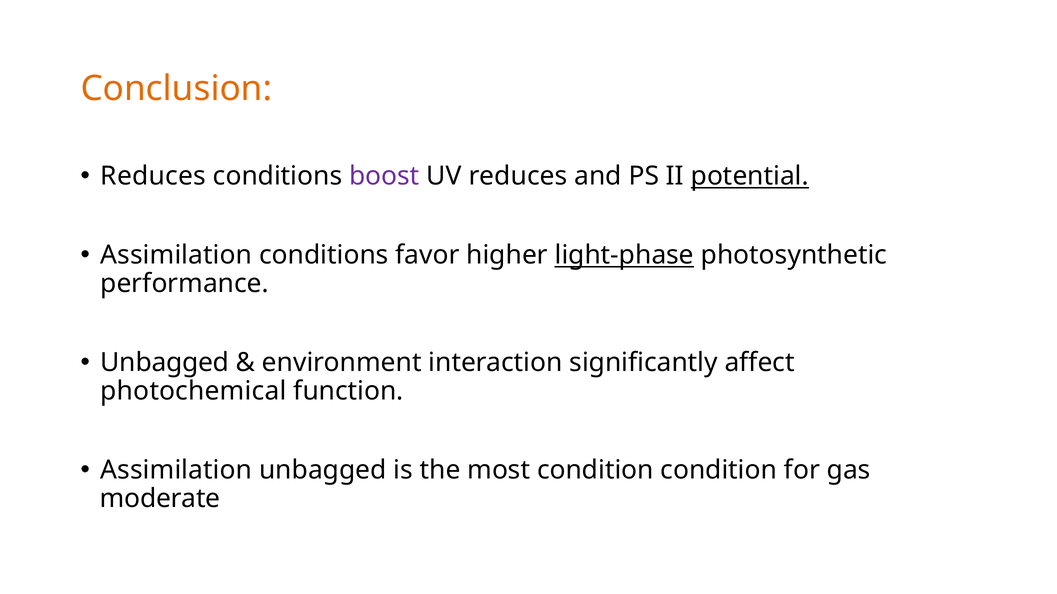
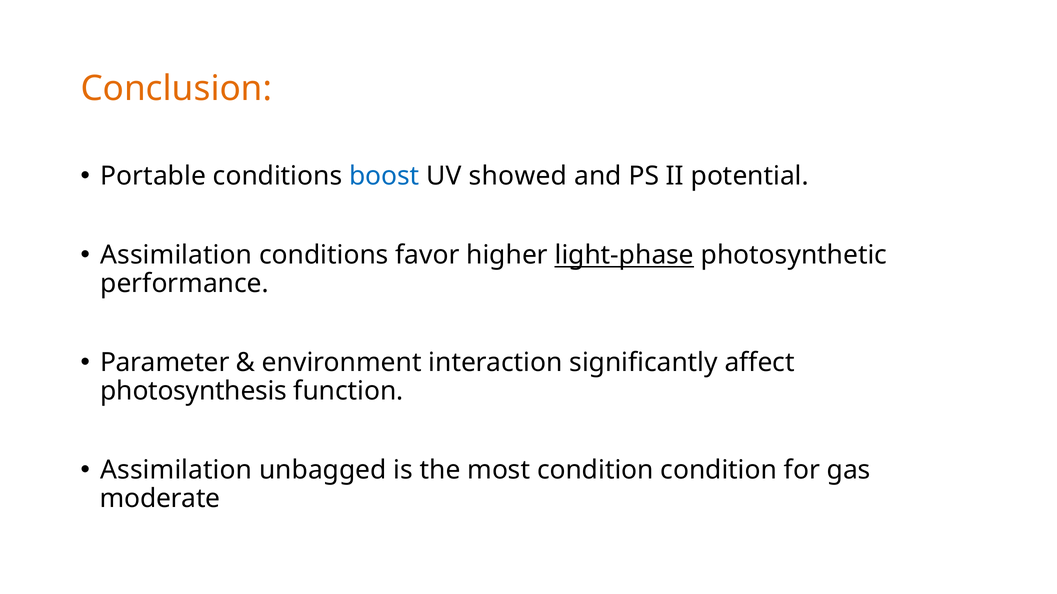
Reduces at (153, 176): Reduces -> Portable
boost colour: purple -> blue
UV reduces: reduces -> showed
potential underline: present -> none
Unbagged at (165, 363): Unbagged -> Parameter
photochemical: photochemical -> photosynthesis
